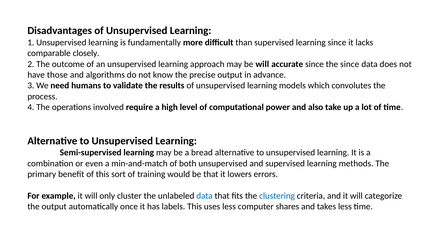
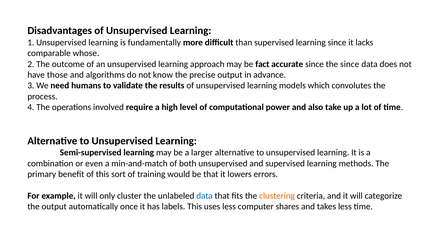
closely: closely -> whose
be will: will -> fact
bread: bread -> larger
clustering colour: blue -> orange
